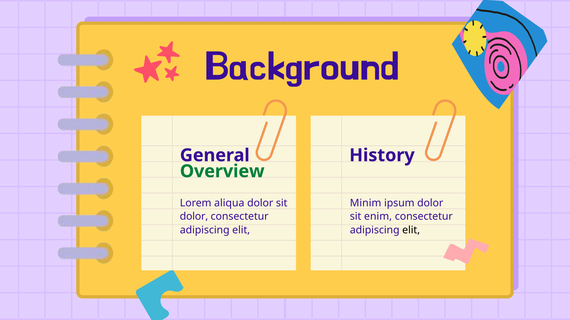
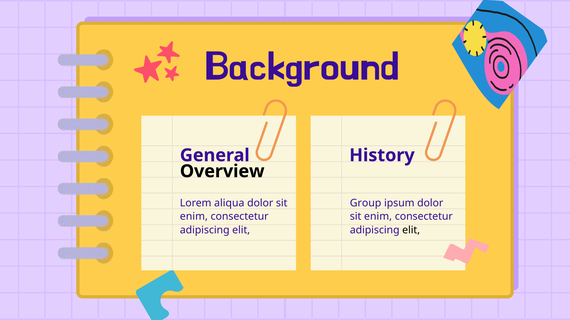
Overview colour: green -> black
Minim: Minim -> Group
dolor at (194, 217): dolor -> enim
